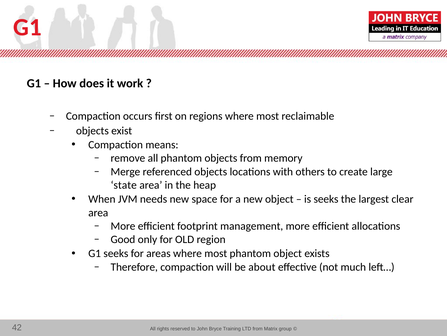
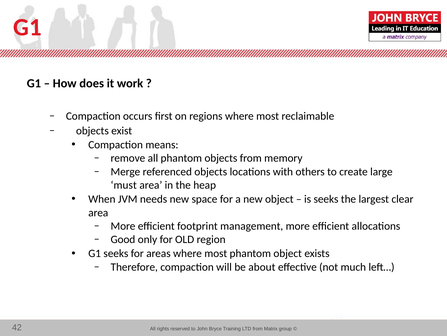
state: state -> must
